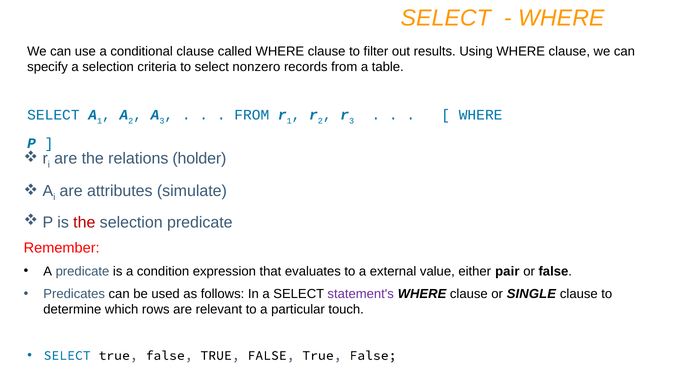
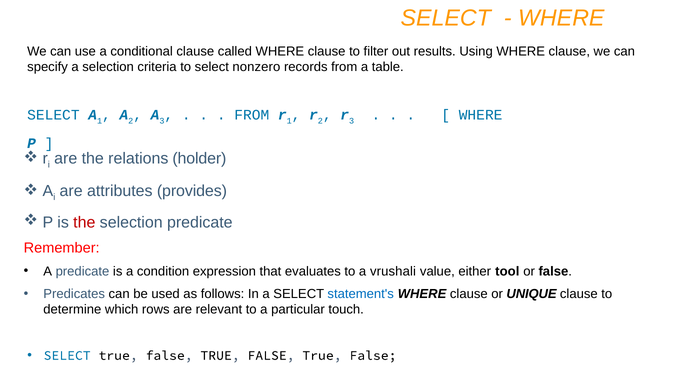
simulate: simulate -> provides
external: external -> vrushali
pair: pair -> tool
statement's colour: purple -> blue
SINGLE: SINGLE -> UNIQUE
